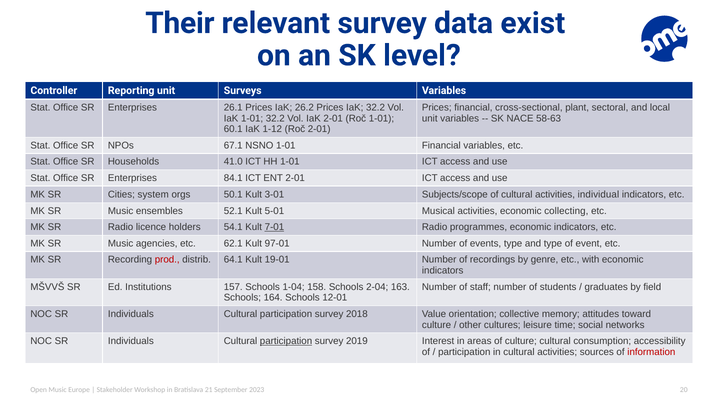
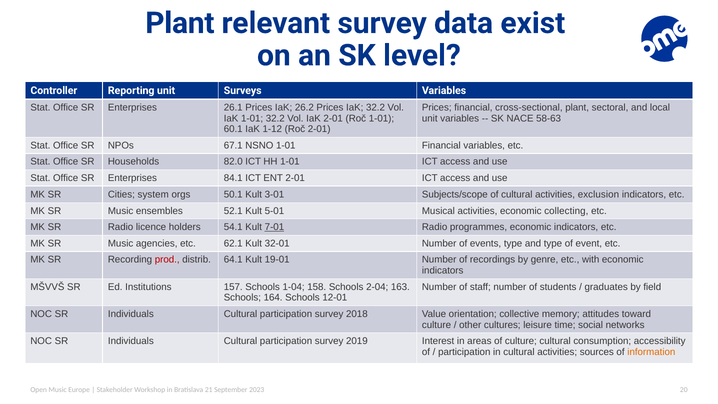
Their at (180, 23): Their -> Plant
41.0: 41.0 -> 82.0
individual: individual -> exclusion
97-01: 97-01 -> 32-01
participation at (286, 341) underline: present -> none
information colour: red -> orange
